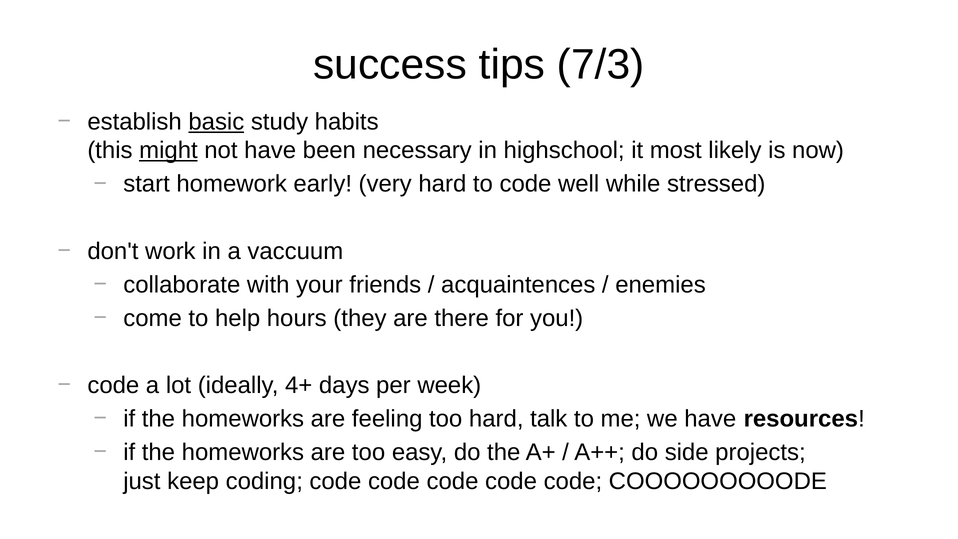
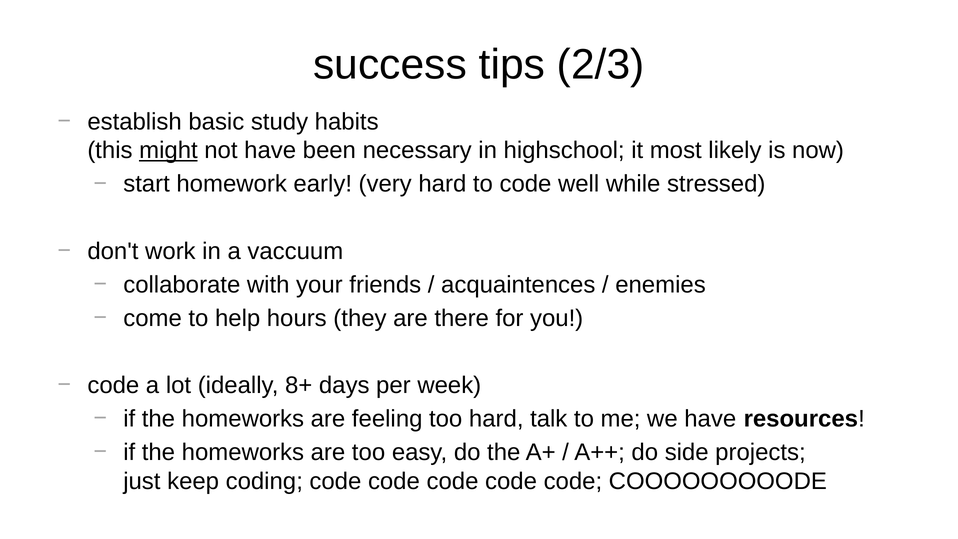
7/3: 7/3 -> 2/3
basic underline: present -> none
4+: 4+ -> 8+
